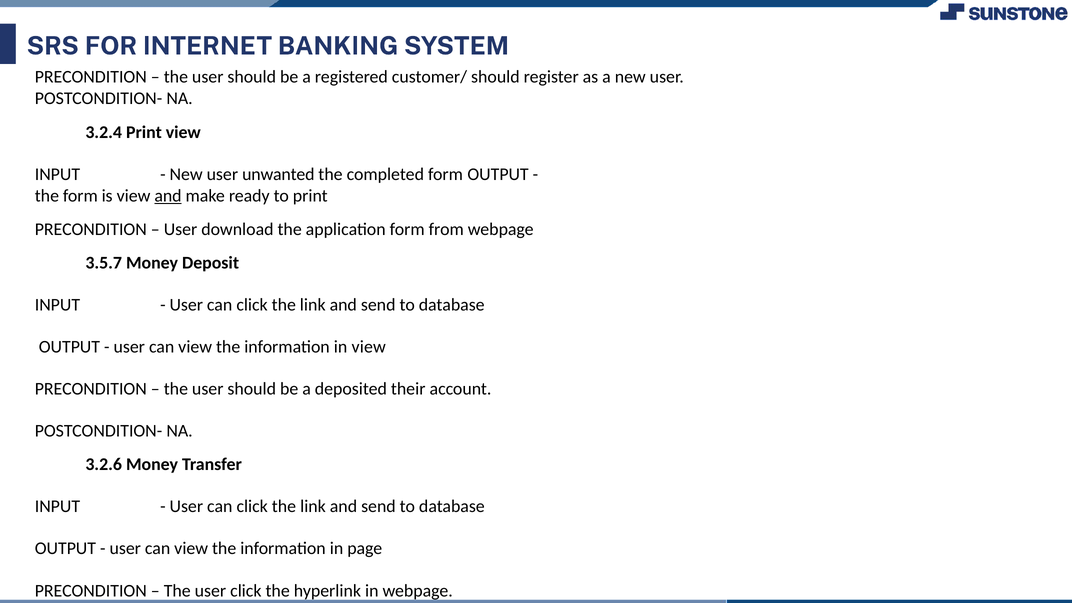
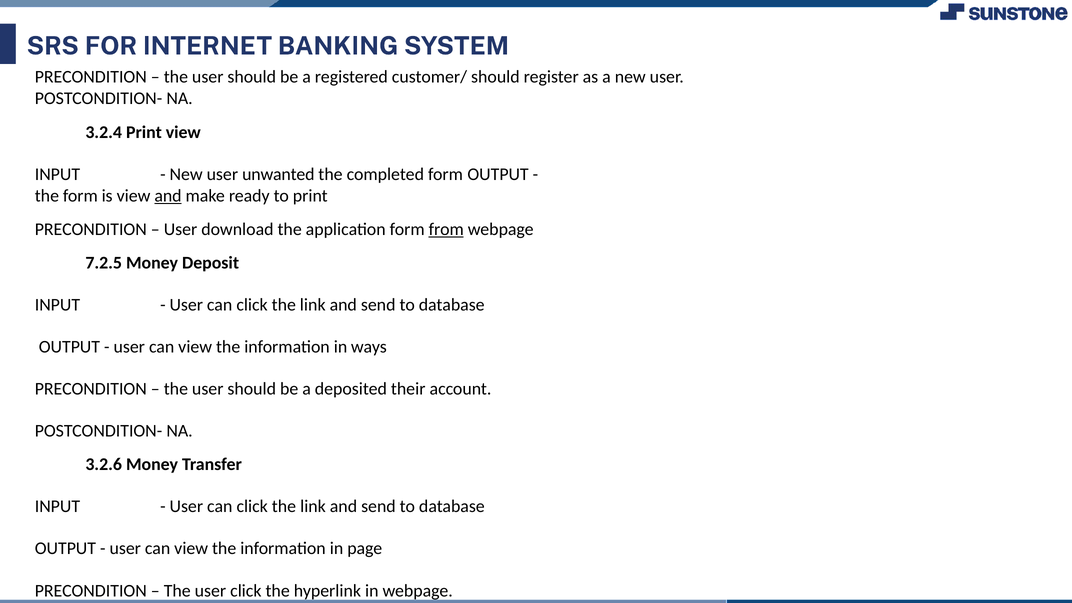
from underline: none -> present
3.5.7: 3.5.7 -> 7.2.5
in view: view -> ways
